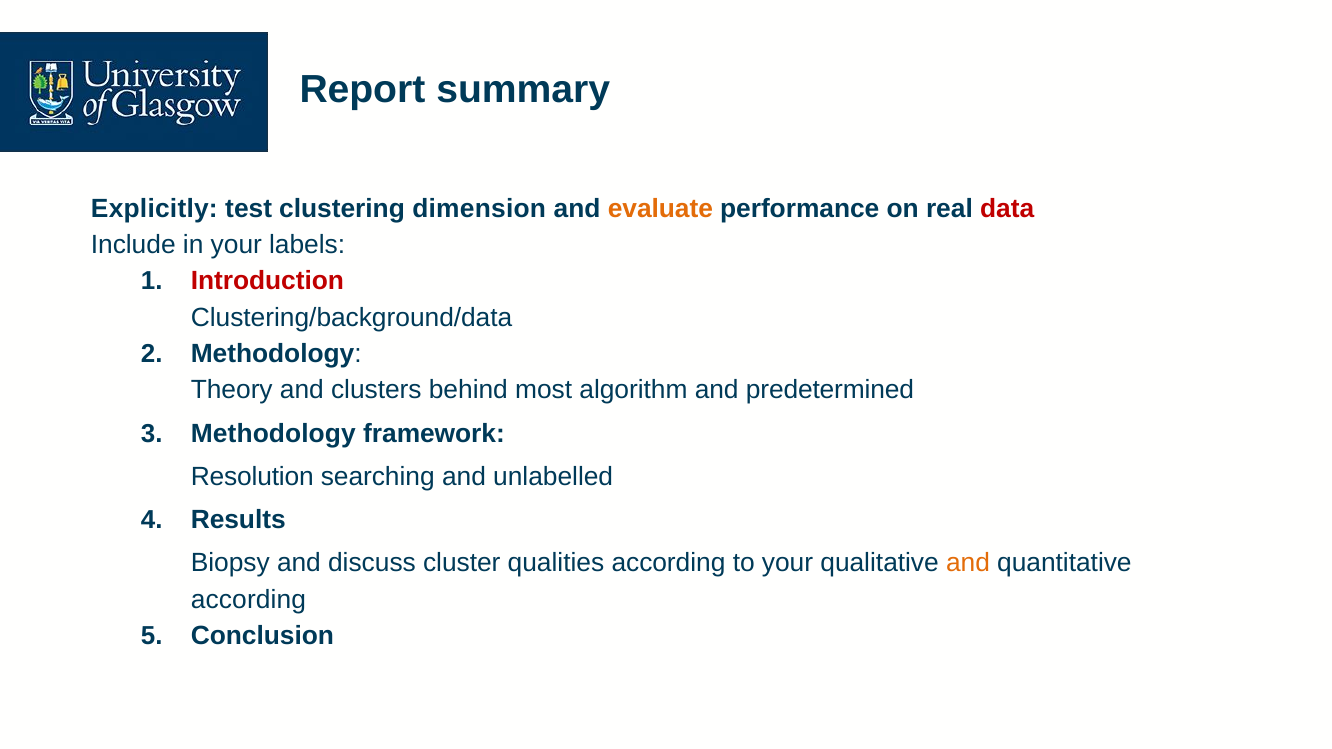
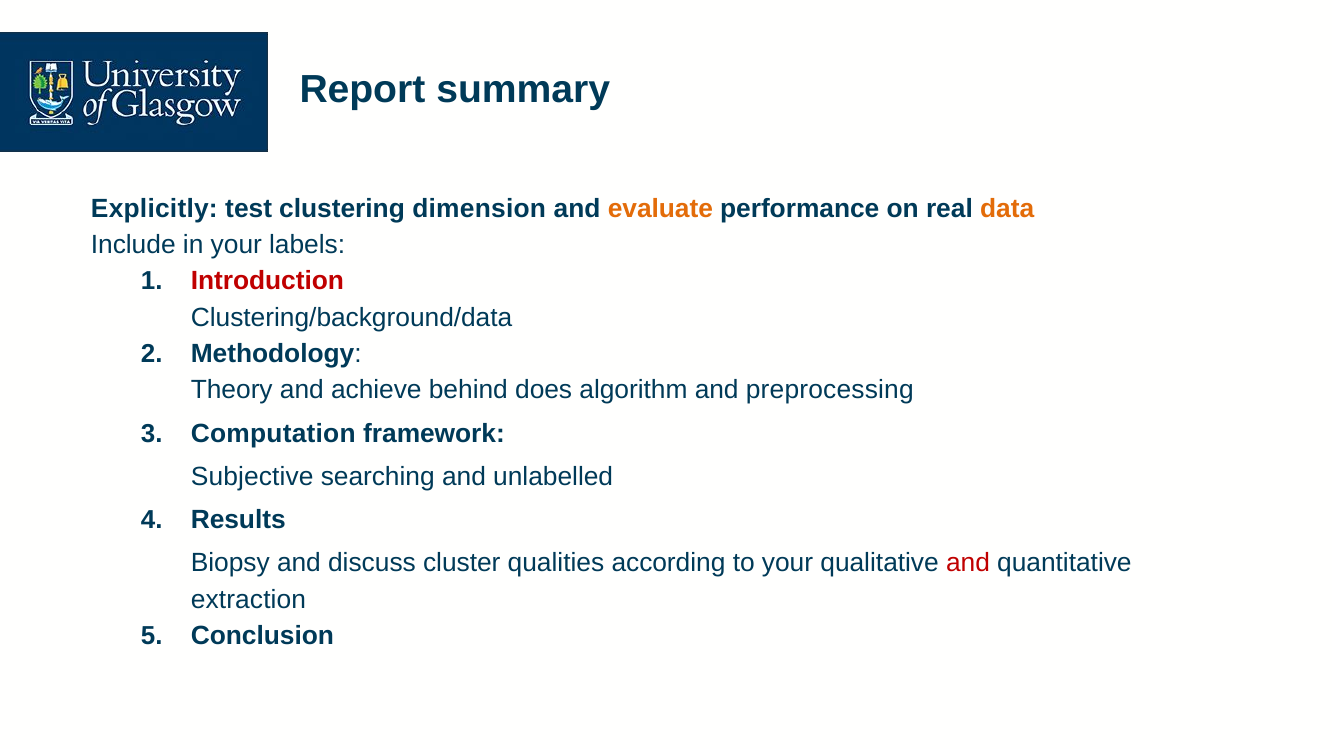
data colour: red -> orange
clusters: clusters -> achieve
most: most -> does
predetermined: predetermined -> preprocessing
Methodology at (273, 434): Methodology -> Computation
Resolution: Resolution -> Subjective
and at (968, 563) colour: orange -> red
according at (248, 600): according -> extraction
